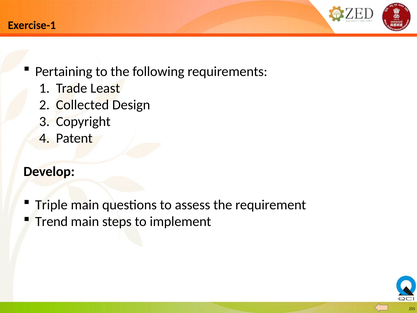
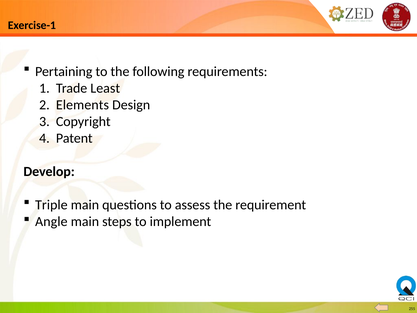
Collected: Collected -> Elements
Trend: Trend -> Angle
